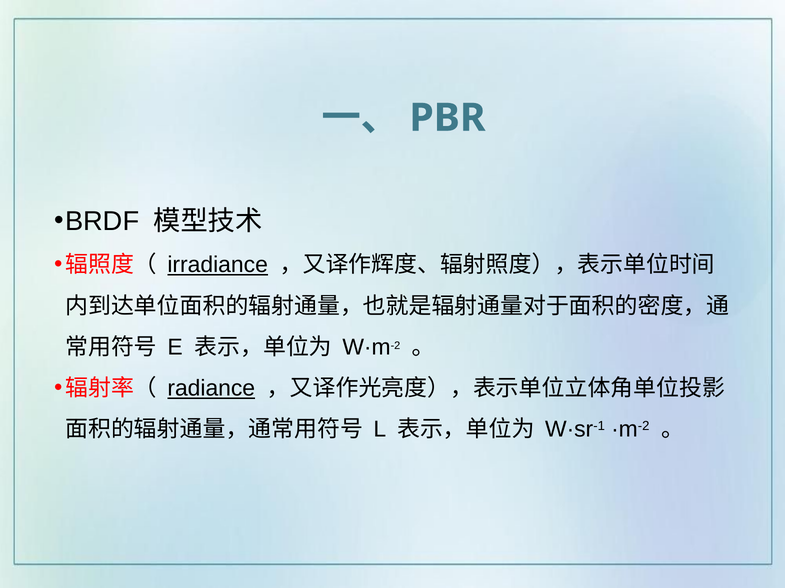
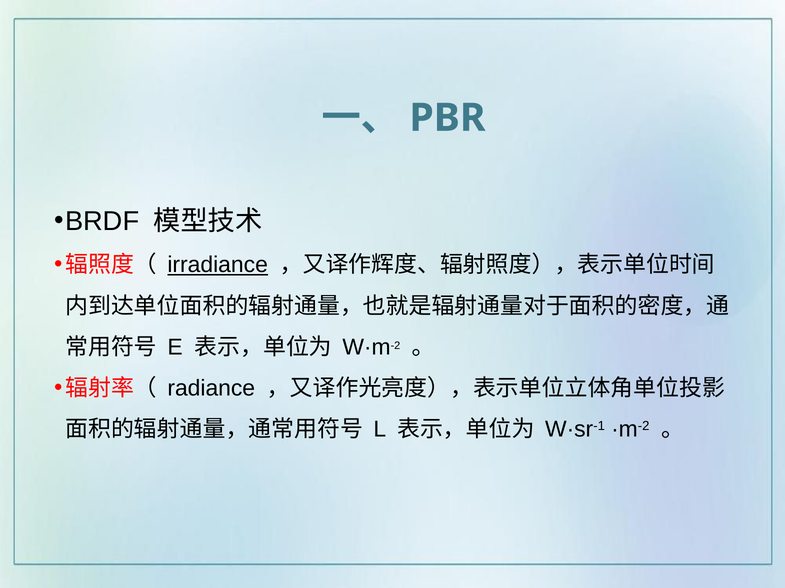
radiance underline: present -> none
